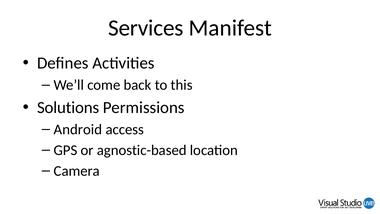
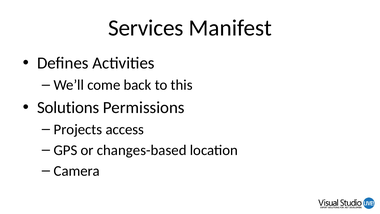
Android: Android -> Projects
agnostic-based: agnostic-based -> changes-based
